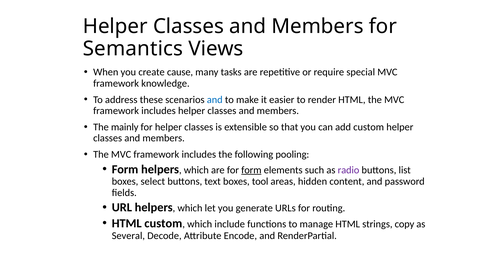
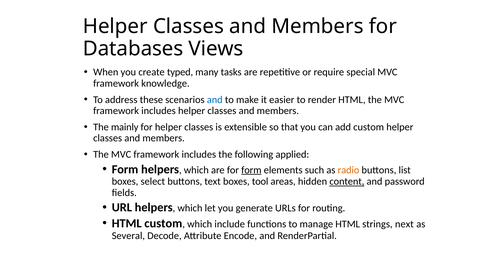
Semantics: Semantics -> Databases
cause: cause -> typed
pooling: pooling -> applied
radio colour: purple -> orange
content underline: none -> present
copy: copy -> next
